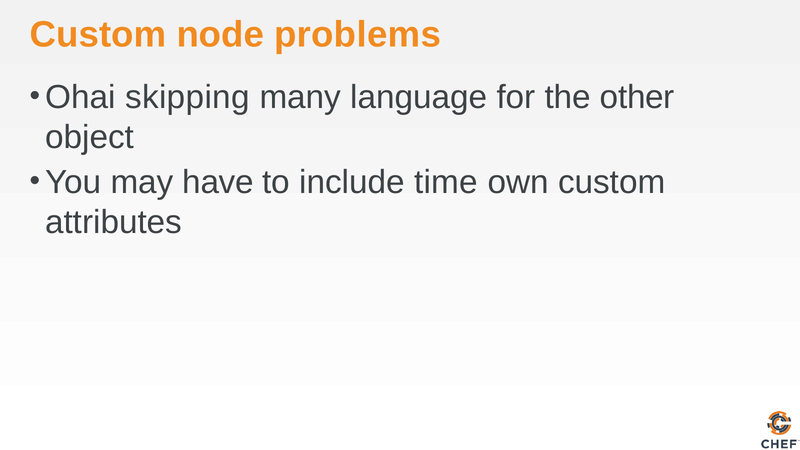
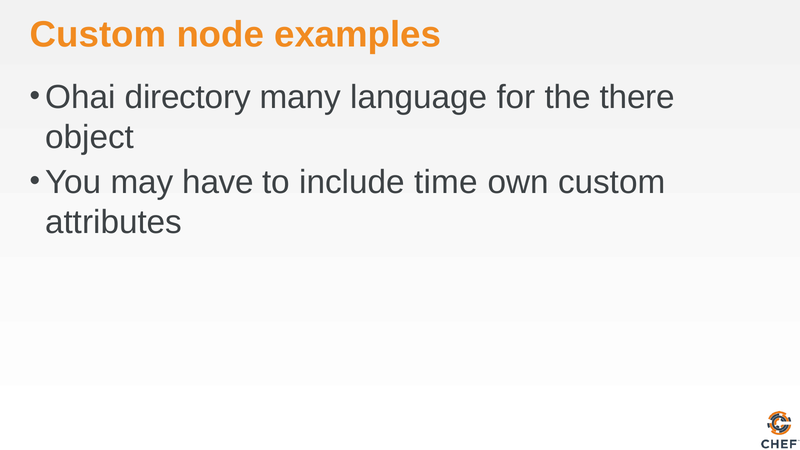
problems: problems -> examples
skipping: skipping -> directory
other: other -> there
